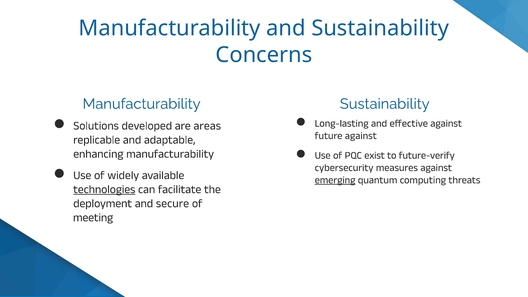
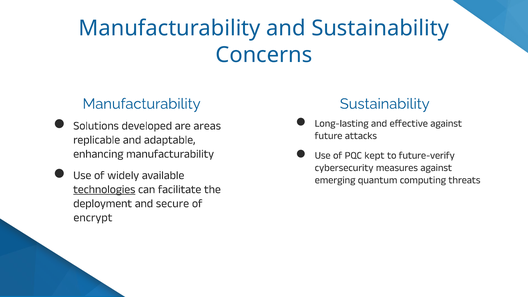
future against: against -> attacks
exist: exist -> kept
emerging underline: present -> none
meeting: meeting -> encrypt
